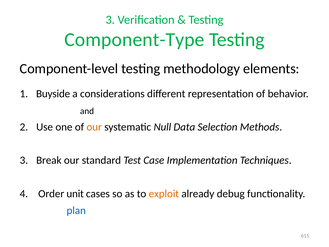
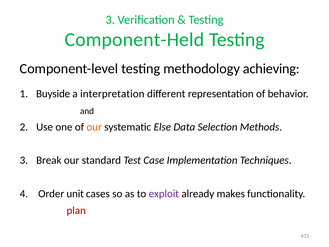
Component-Type: Component-Type -> Component-Held
elements: elements -> achieving
considerations: considerations -> interpretation
Null: Null -> Else
exploit colour: orange -> purple
debug: debug -> makes
plan colour: blue -> red
